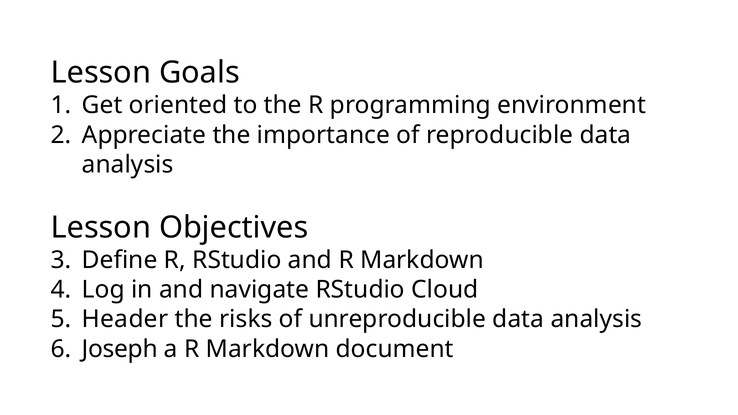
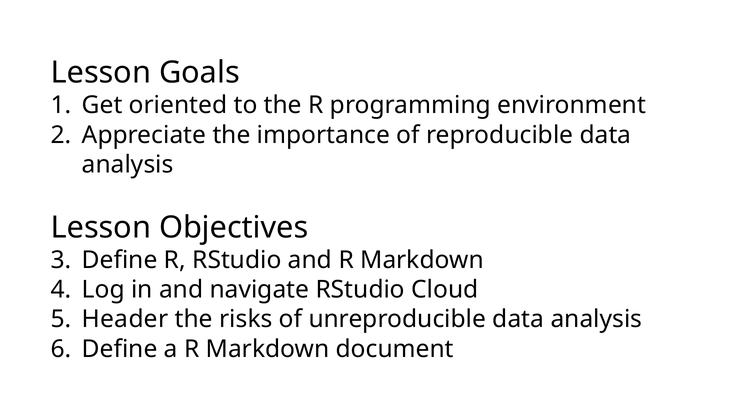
Joseph at (120, 349): Joseph -> Define
